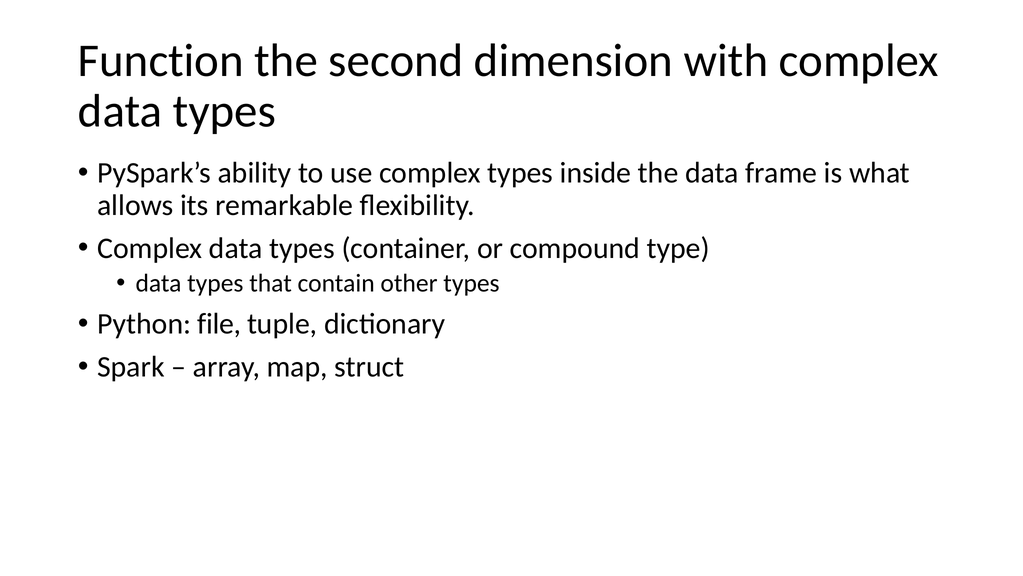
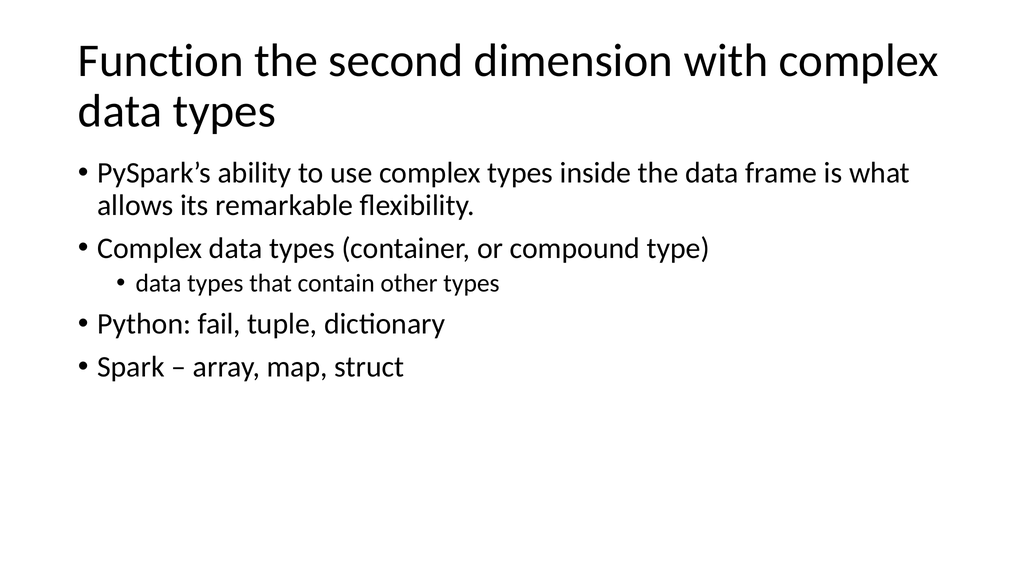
file: file -> fail
